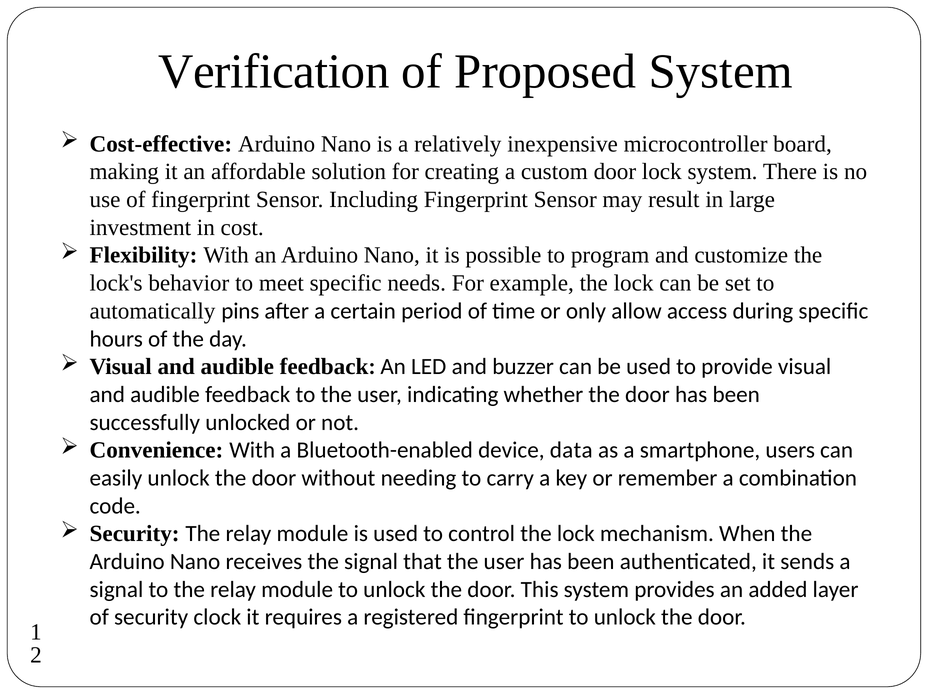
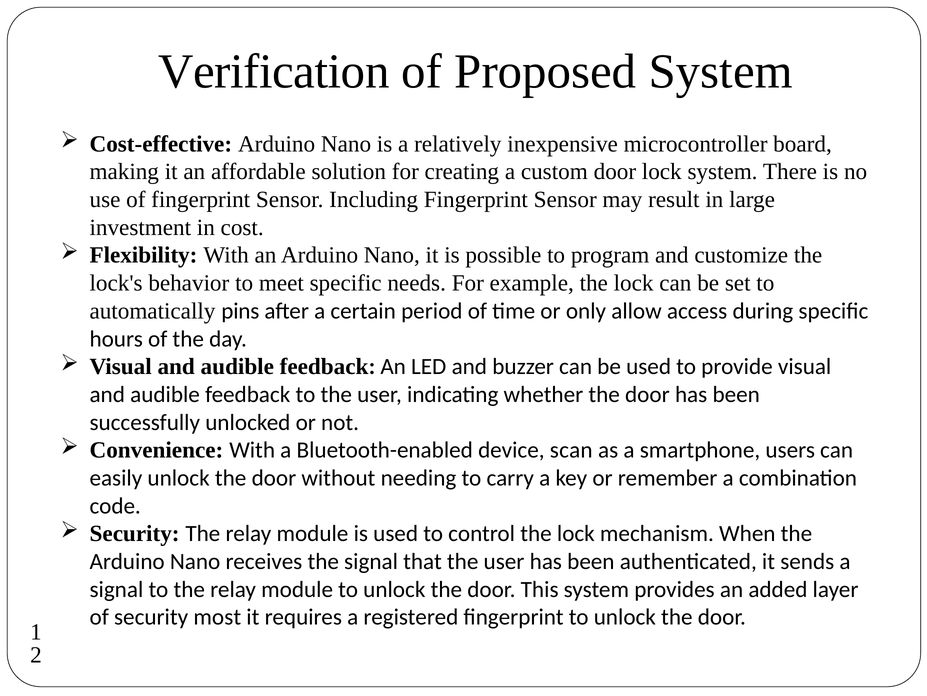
data: data -> scan
clock: clock -> most
